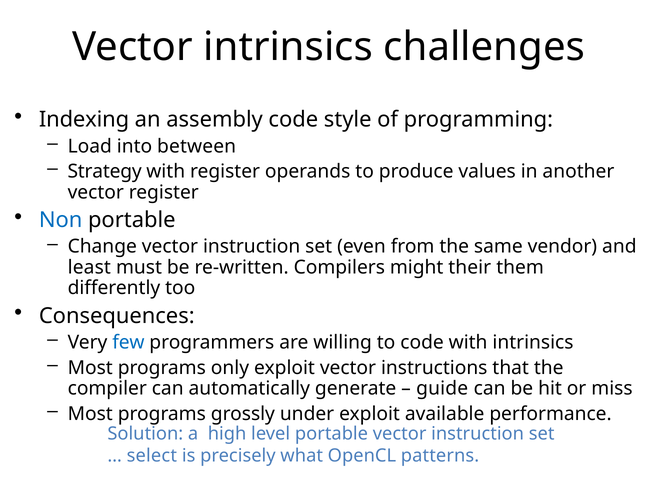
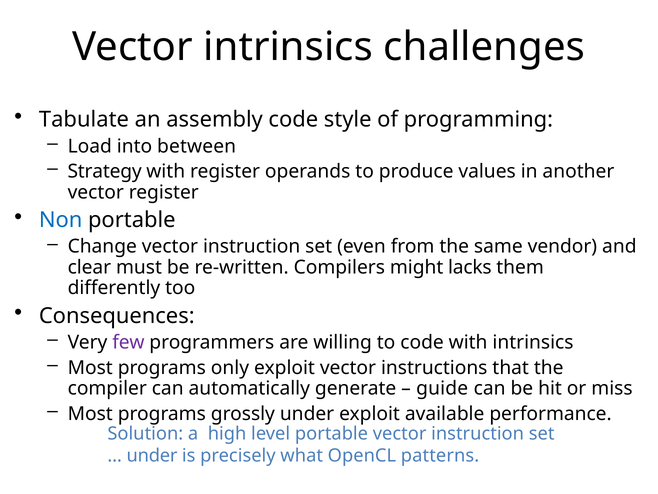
Indexing: Indexing -> Tabulate
least: least -> clear
their: their -> lacks
few colour: blue -> purple
select at (152, 455): select -> under
